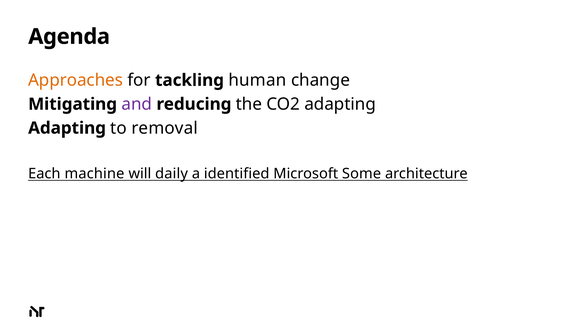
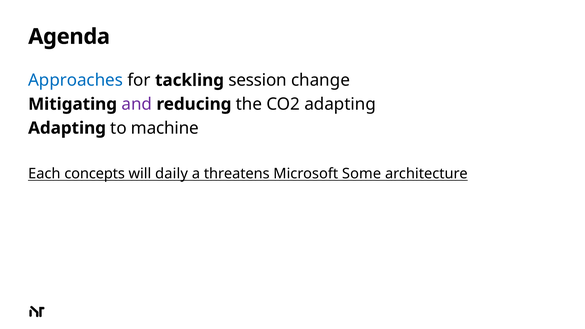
Approaches colour: orange -> blue
human: human -> session
removal: removal -> machine
machine: machine -> concepts
identified: identified -> threatens
